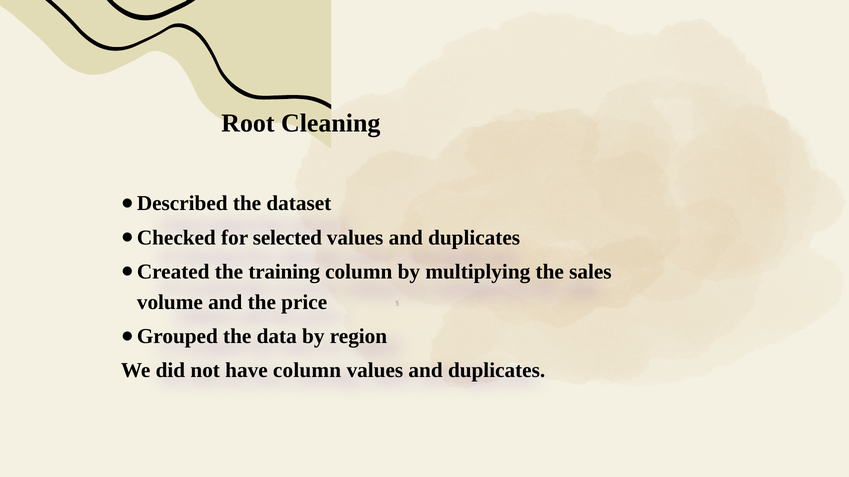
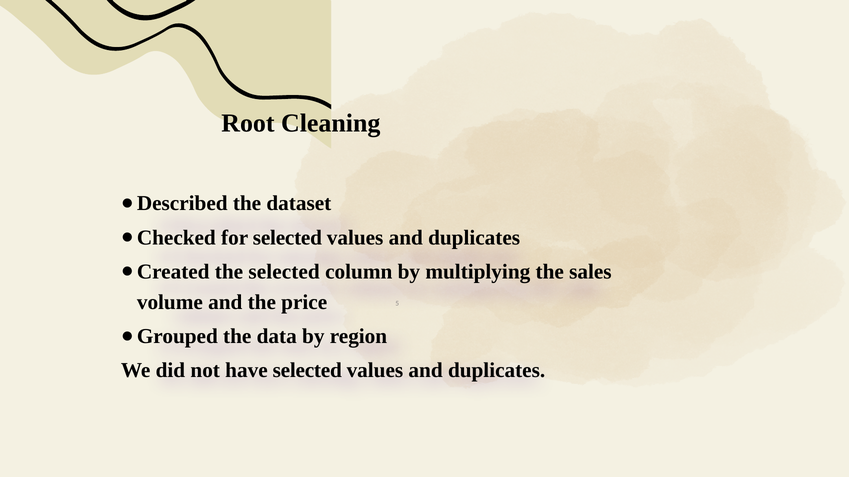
the training: training -> selected
have column: column -> selected
